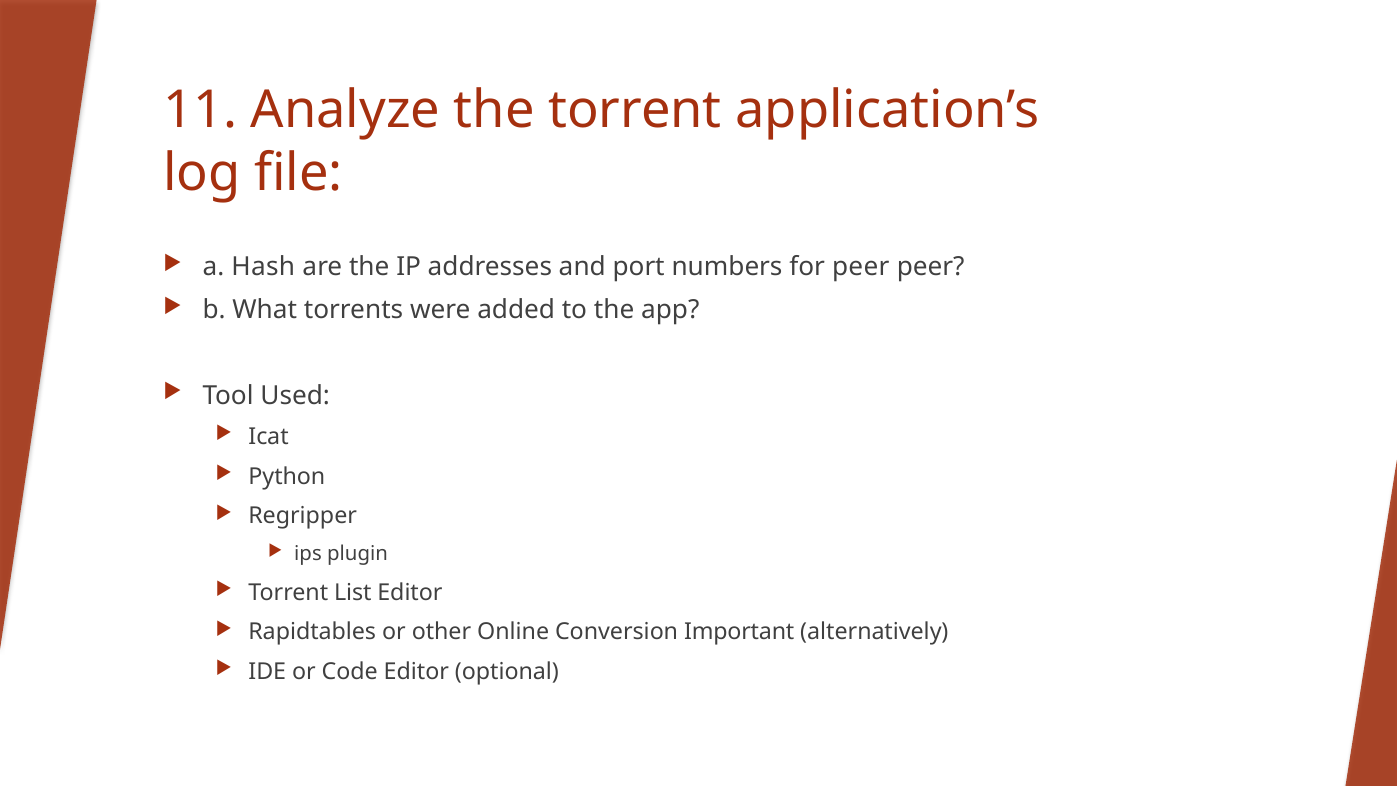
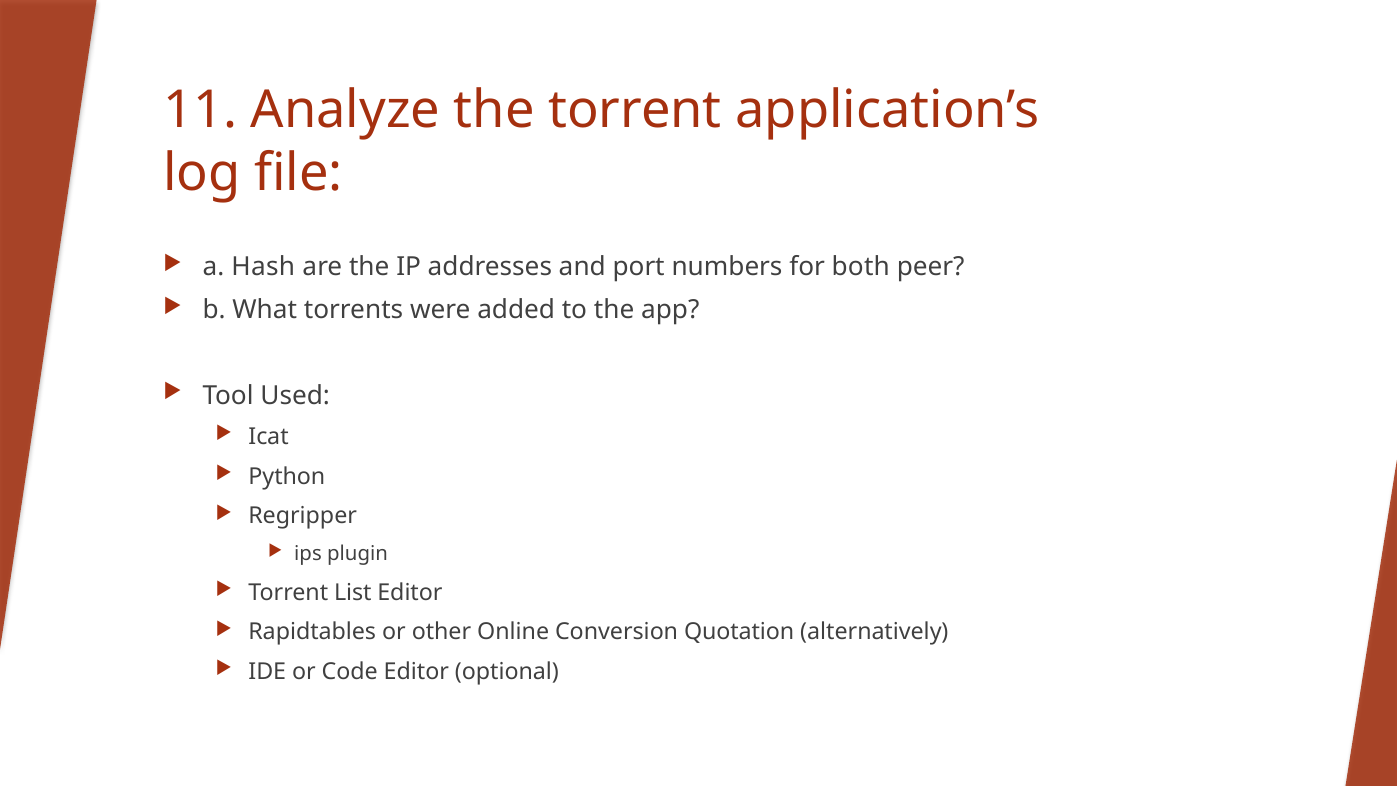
for peer: peer -> both
Important: Important -> Quotation
